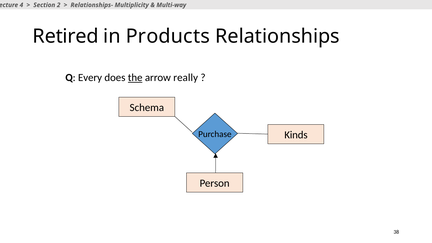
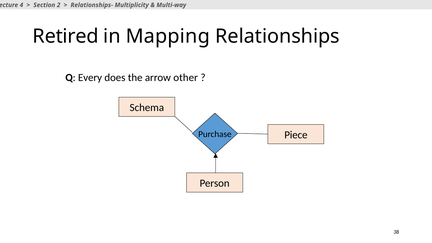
Products: Products -> Mapping
the underline: present -> none
really: really -> other
Kinds: Kinds -> Piece
